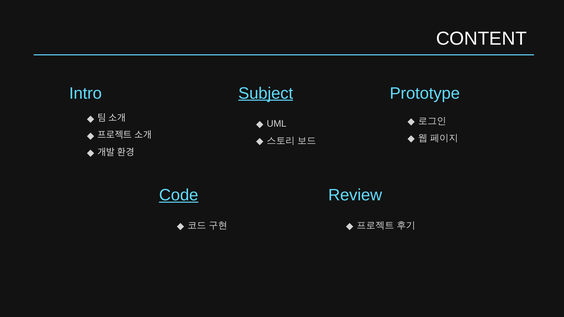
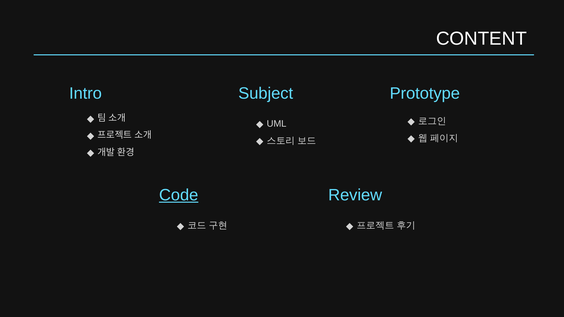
Subject underline: present -> none
